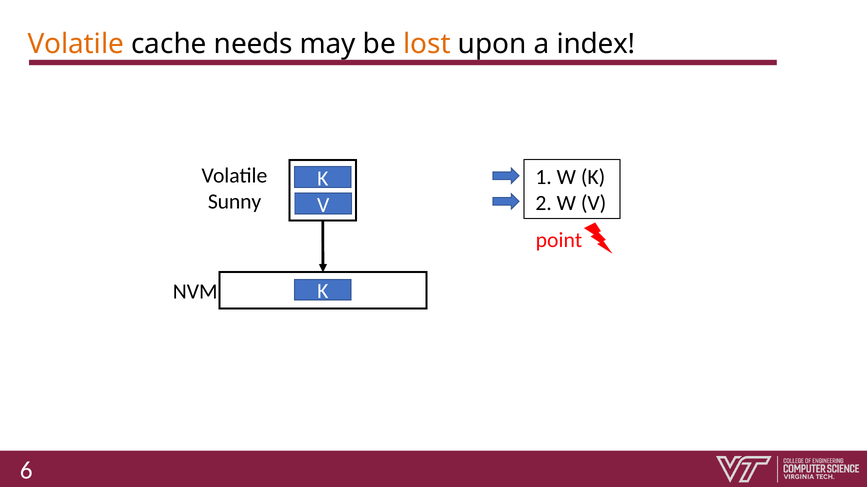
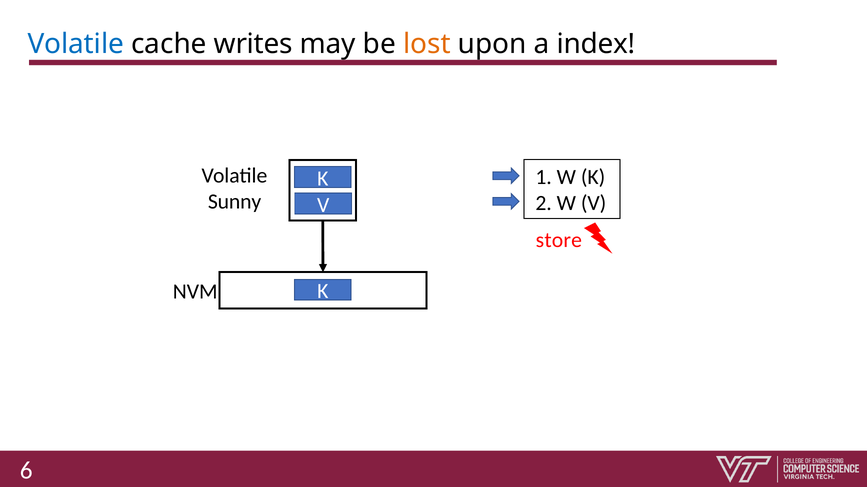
Volatile at (76, 44) colour: orange -> blue
needs: needs -> writes
point: point -> store
